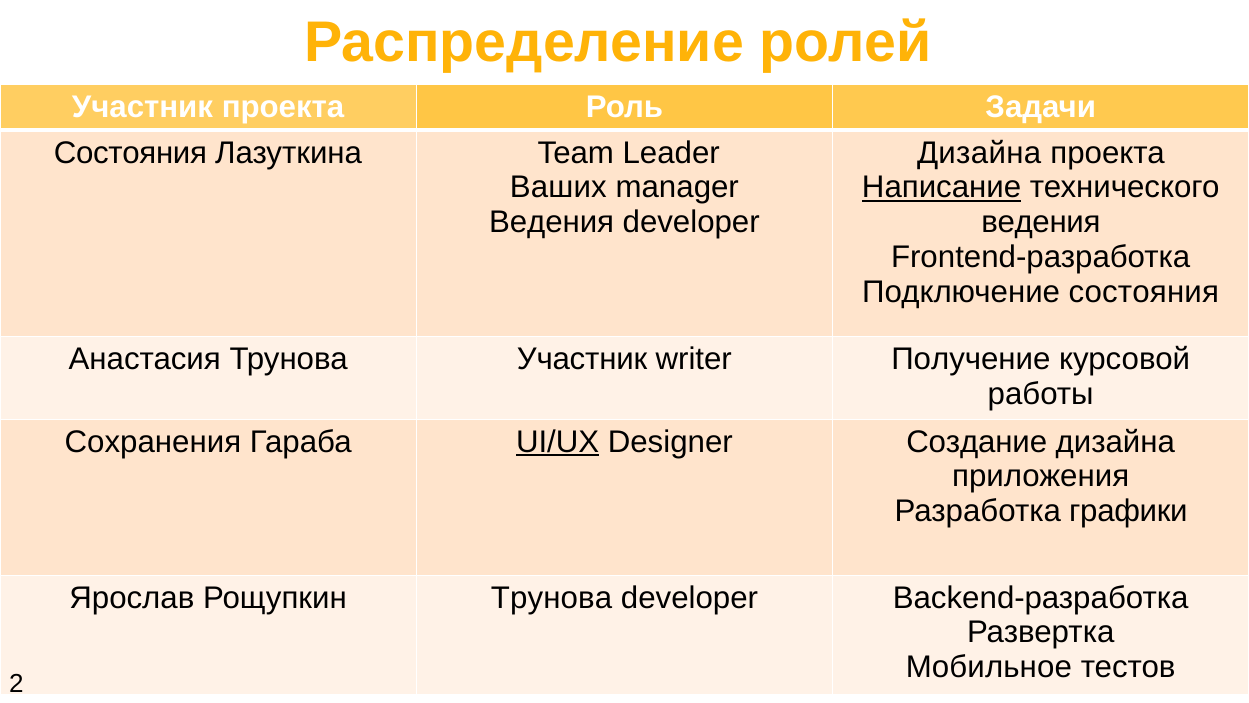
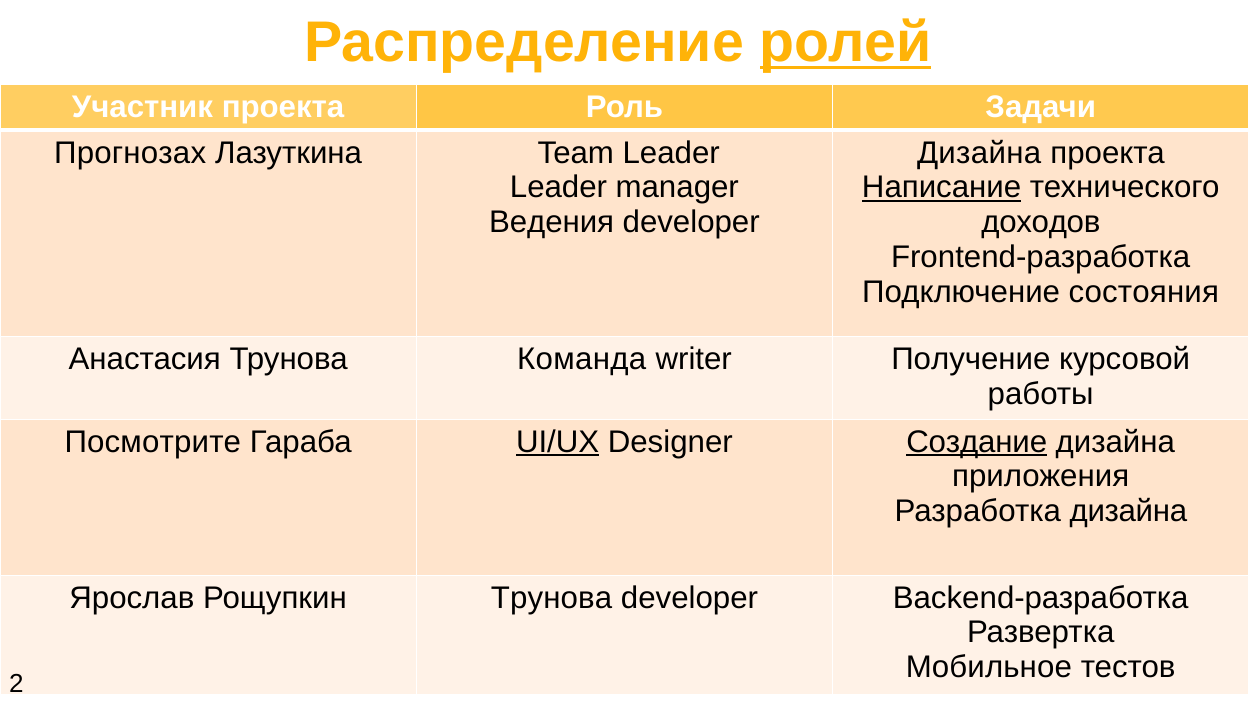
ролей underline: none -> present
Состояния at (130, 153): Состояния -> Прогнозах
Ваших at (558, 187): Ваших -> Leader
ведения at (1041, 222): ведения -> доходов
Трунова Участник: Участник -> Команда
Сохранения: Сохранения -> Посмотрите
Создание underline: none -> present
Разработка графики: графики -> дизайна
